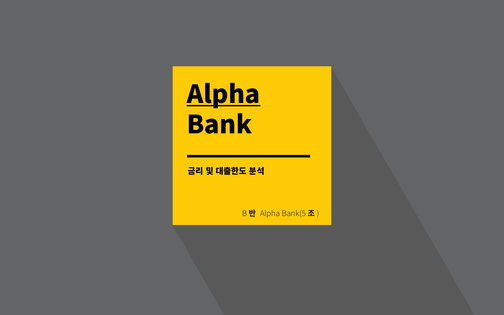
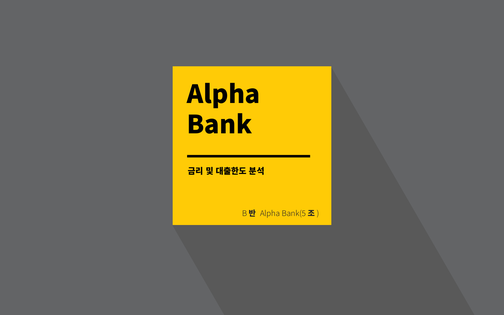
Alpha at (224, 95) underline: present -> none
